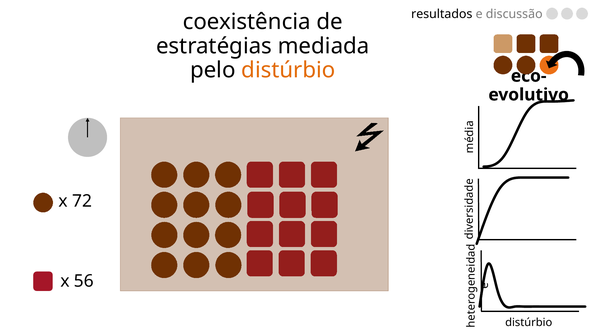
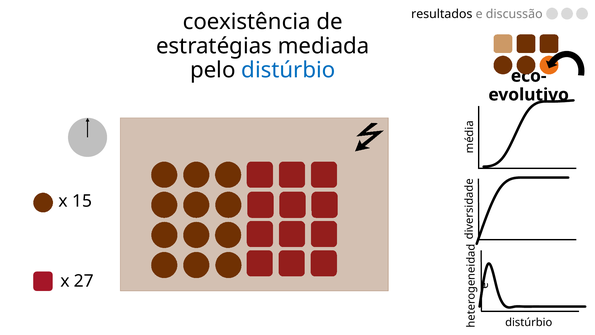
distúrbio at (288, 70) colour: orange -> blue
72: 72 -> 15
56: 56 -> 27
